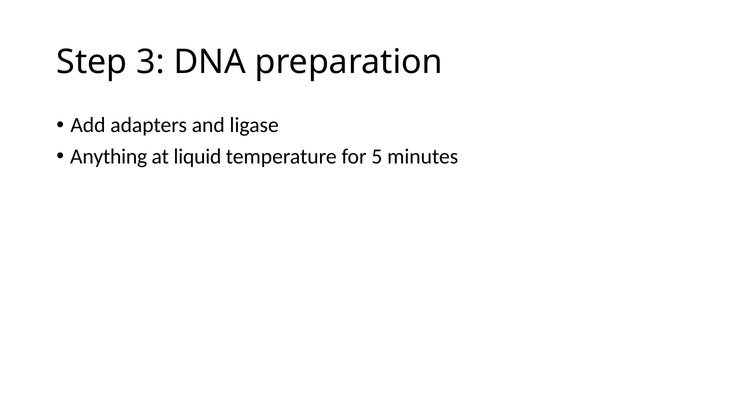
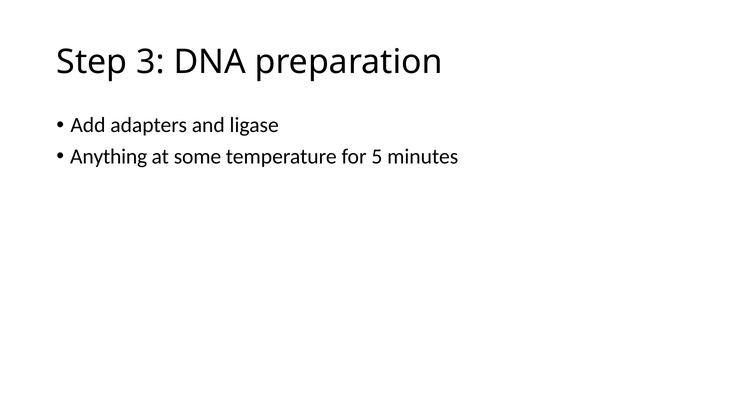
liquid: liquid -> some
